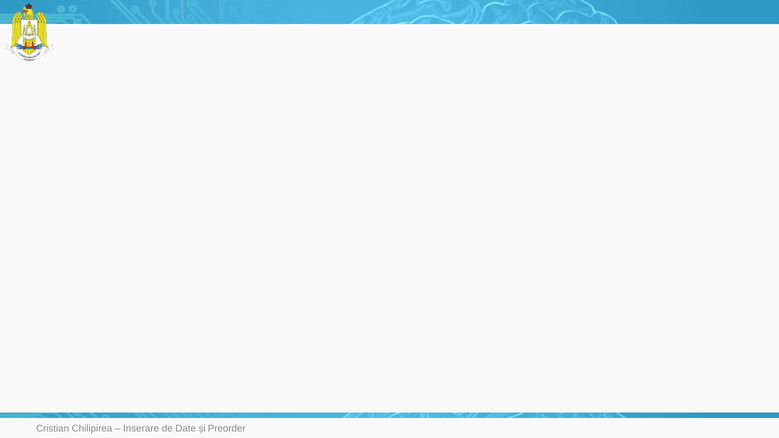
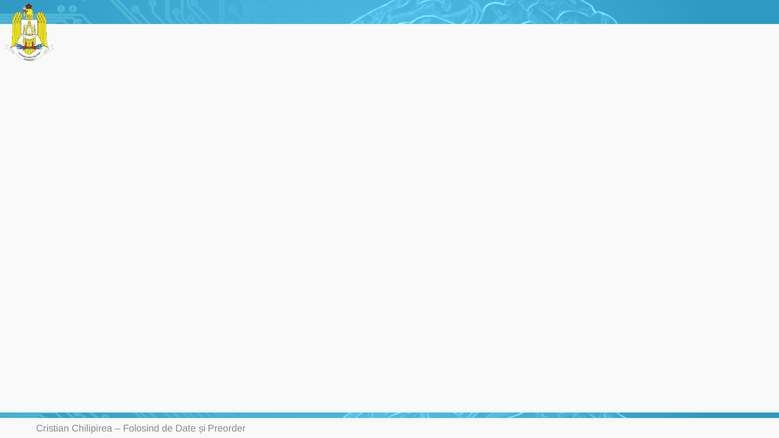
Inserare: Inserare -> Folosind
